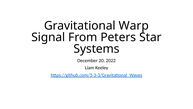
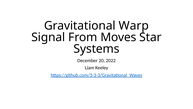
Peters: Peters -> Moves
